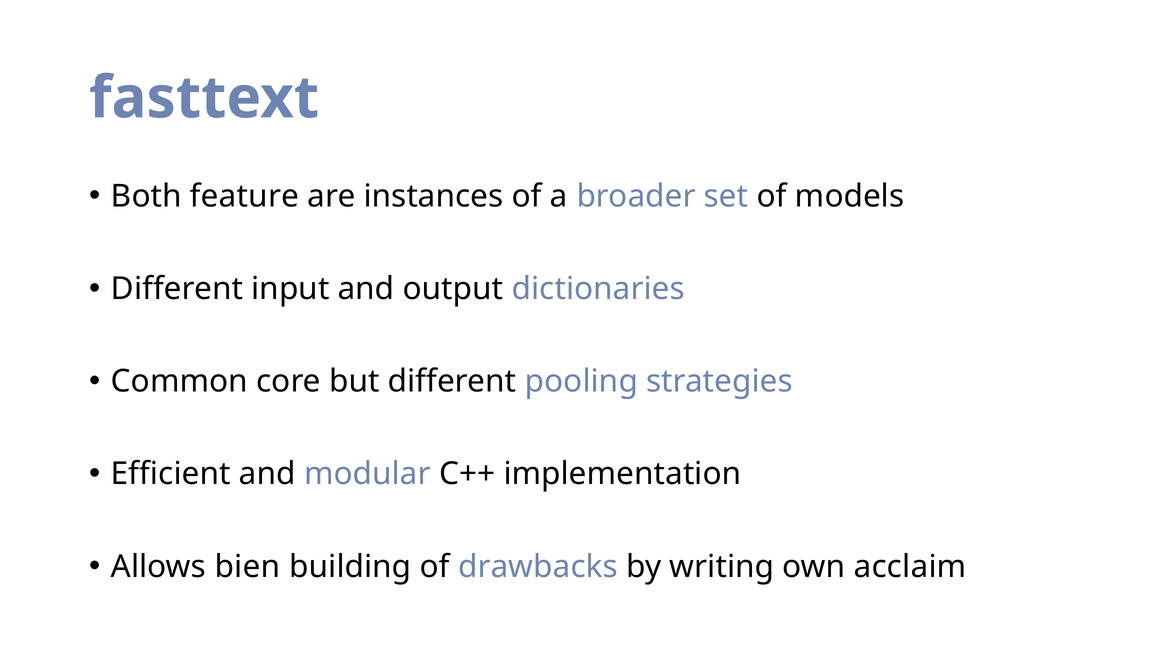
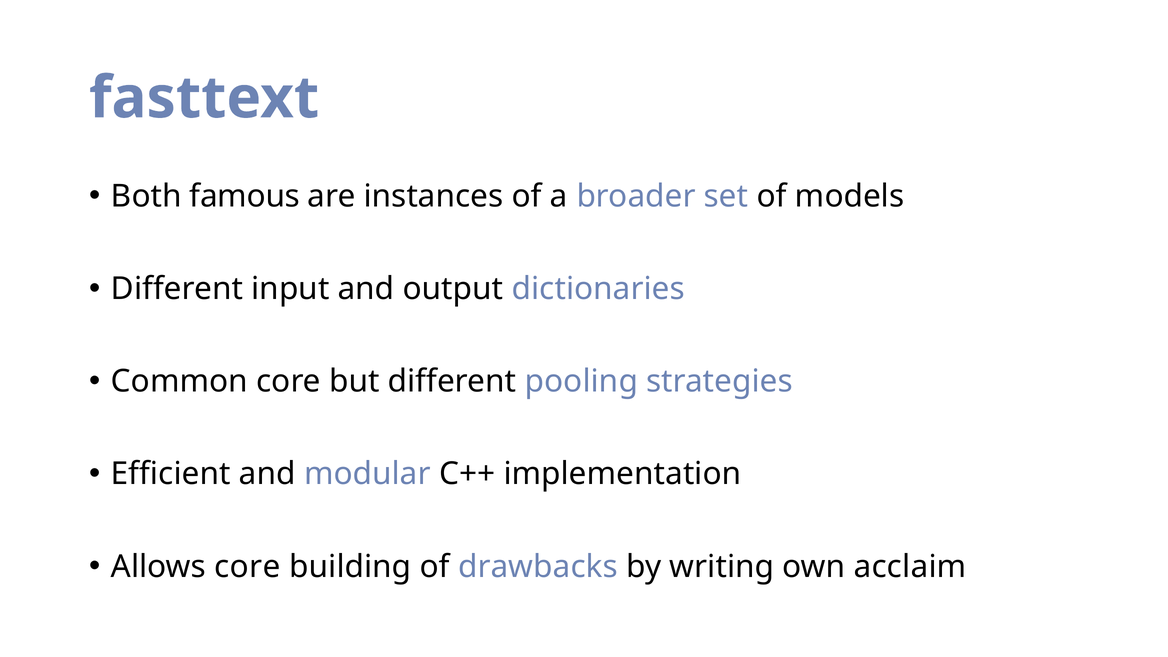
feature: feature -> famous
Allows bien: bien -> core
